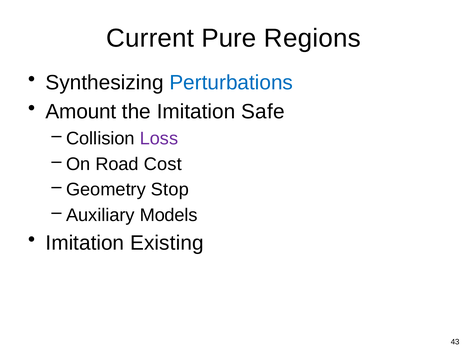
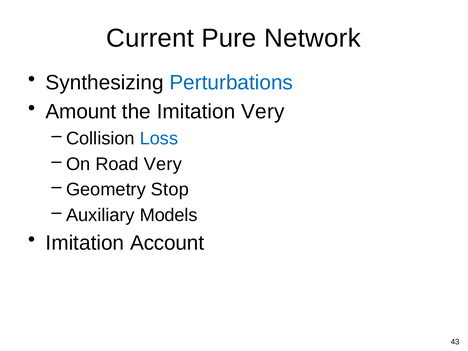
Regions: Regions -> Network
Imitation Safe: Safe -> Very
Loss colour: purple -> blue
Road Cost: Cost -> Very
Existing: Existing -> Account
